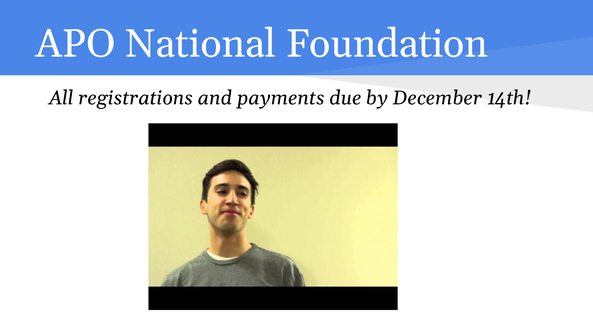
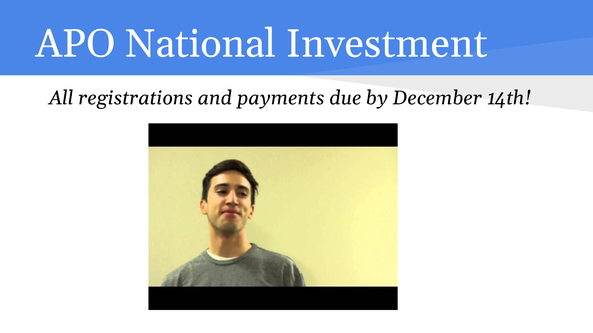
Foundation: Foundation -> Investment
